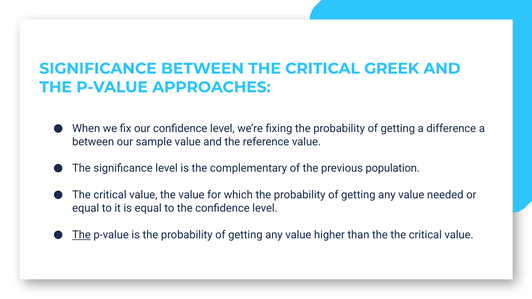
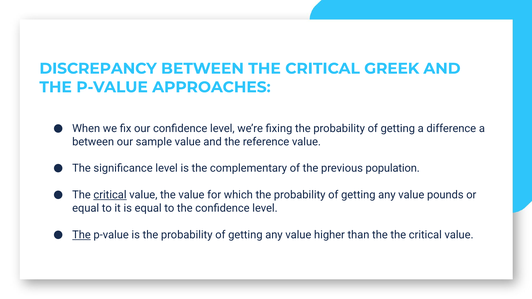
SIGNIFICANCE at (98, 69): SIGNIFICANCE -> DISCREPANCY
critical at (110, 195) underline: none -> present
needed: needed -> pounds
